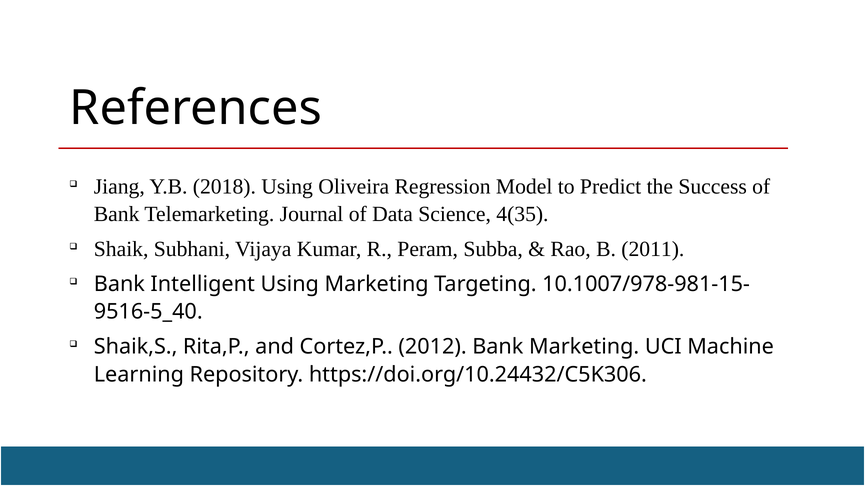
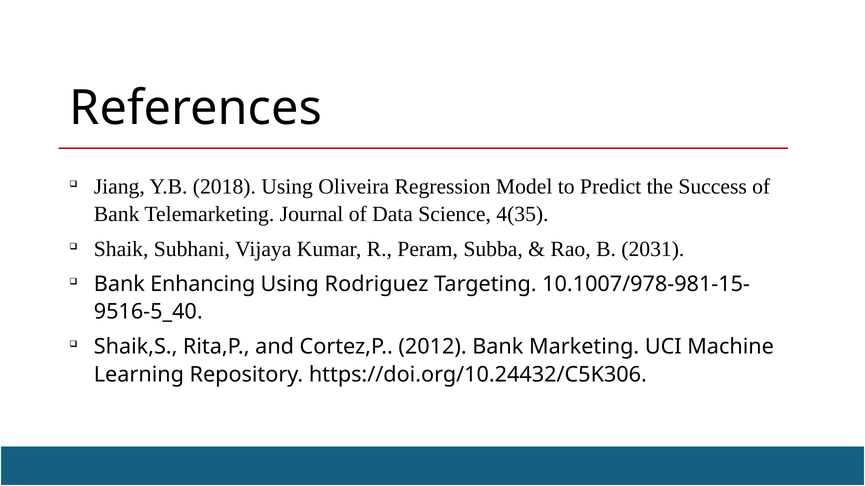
2011: 2011 -> 2031
Intelligent: Intelligent -> Enhancing
Using Marketing: Marketing -> Rodriguez
